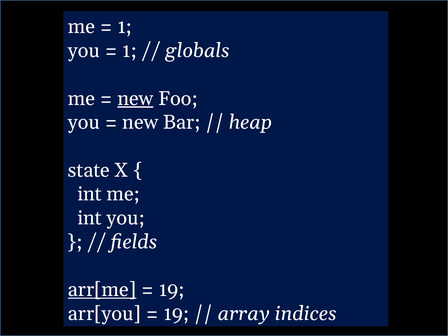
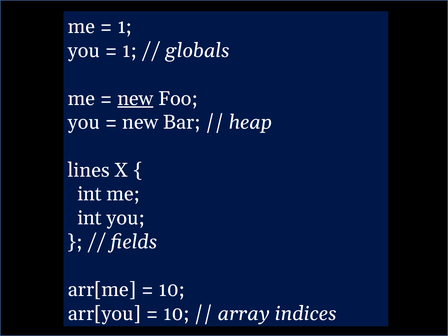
state: state -> lines
arr[me underline: present -> none
19 at (172, 290): 19 -> 10
19 at (176, 314): 19 -> 10
